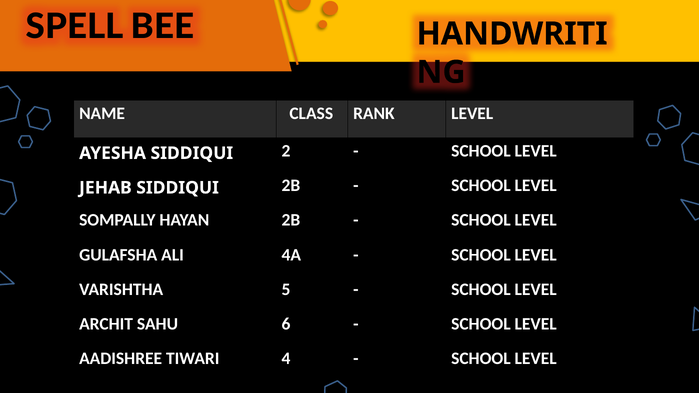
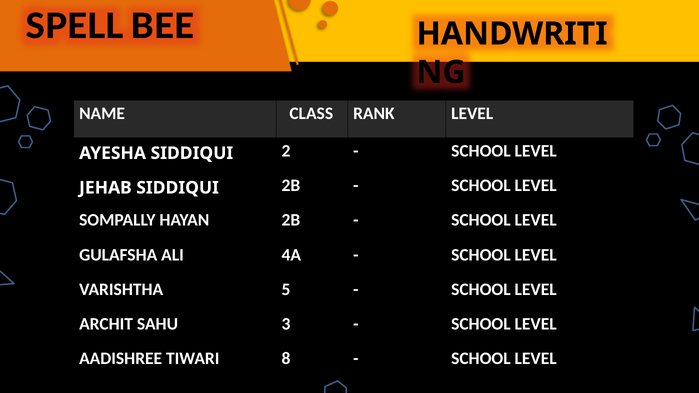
6: 6 -> 3
4: 4 -> 8
